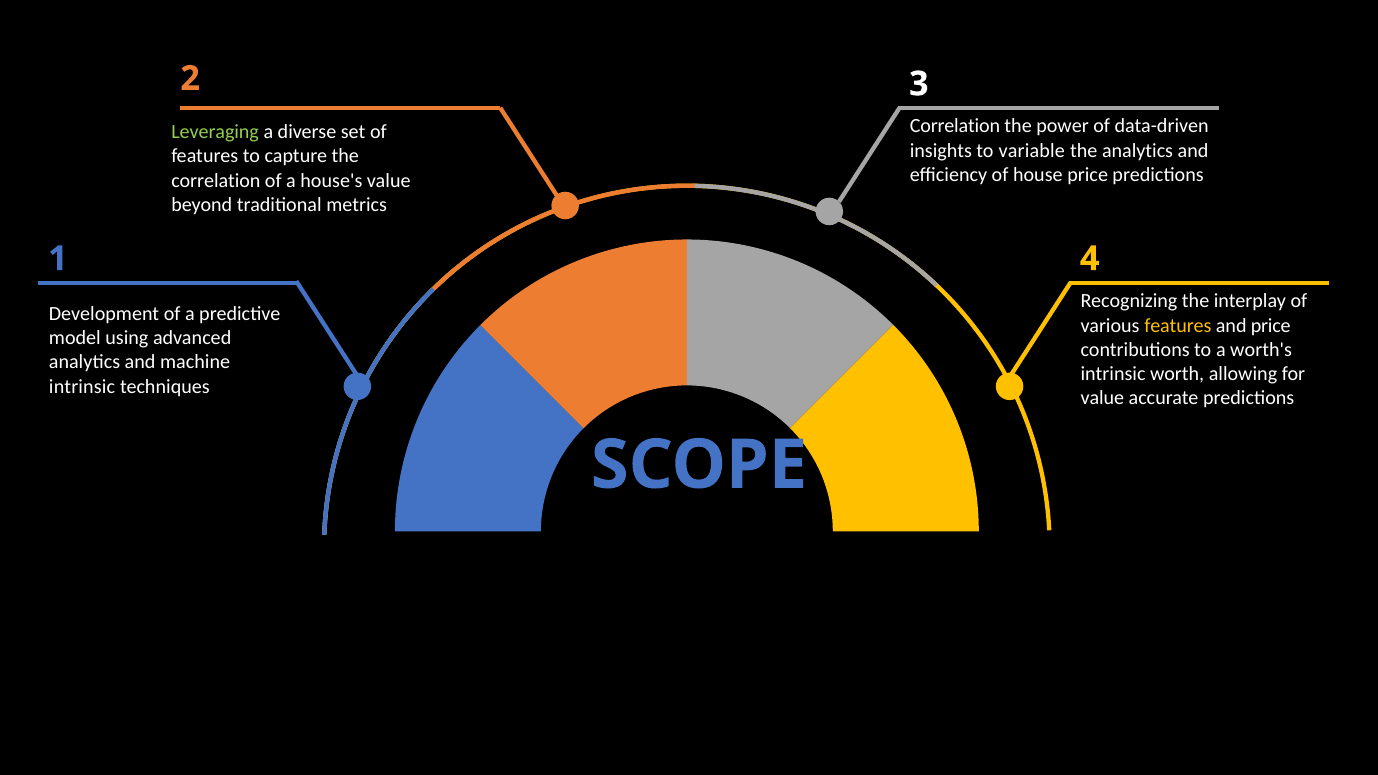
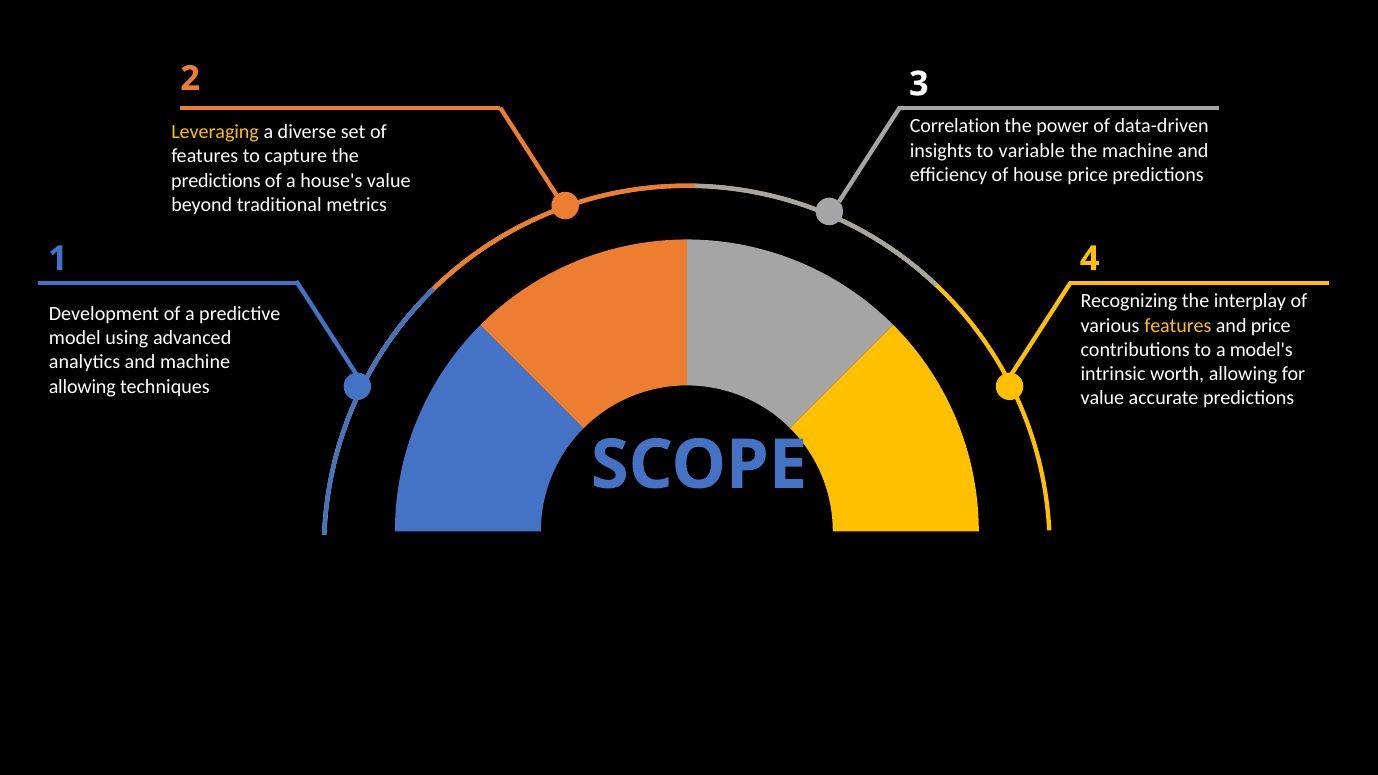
Leveraging colour: light green -> yellow
the analytics: analytics -> machine
correlation at (216, 180): correlation -> predictions
worth's: worth's -> model's
intrinsic at (82, 387): intrinsic -> allowing
